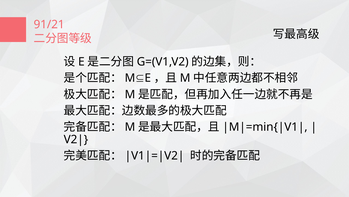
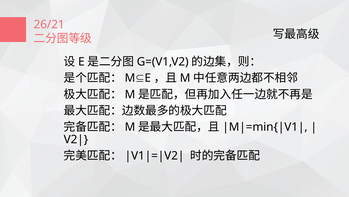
91/21: 91/21 -> 26/21
